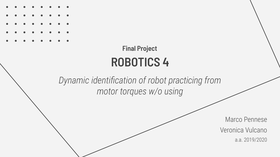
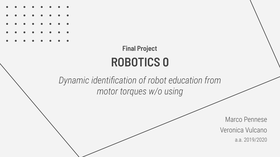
4: 4 -> 0
practicing: practicing -> education
